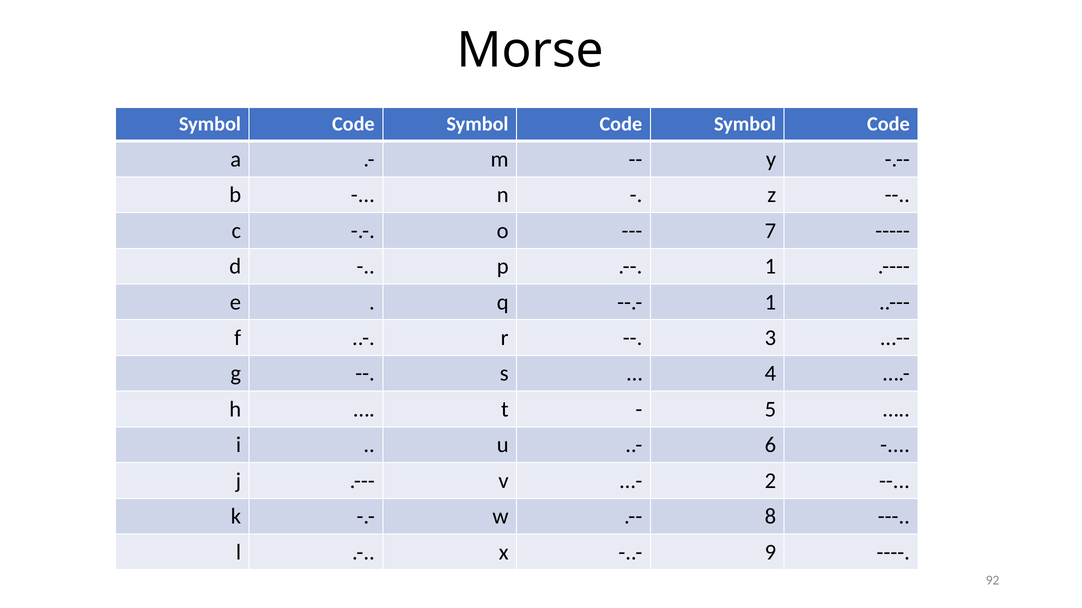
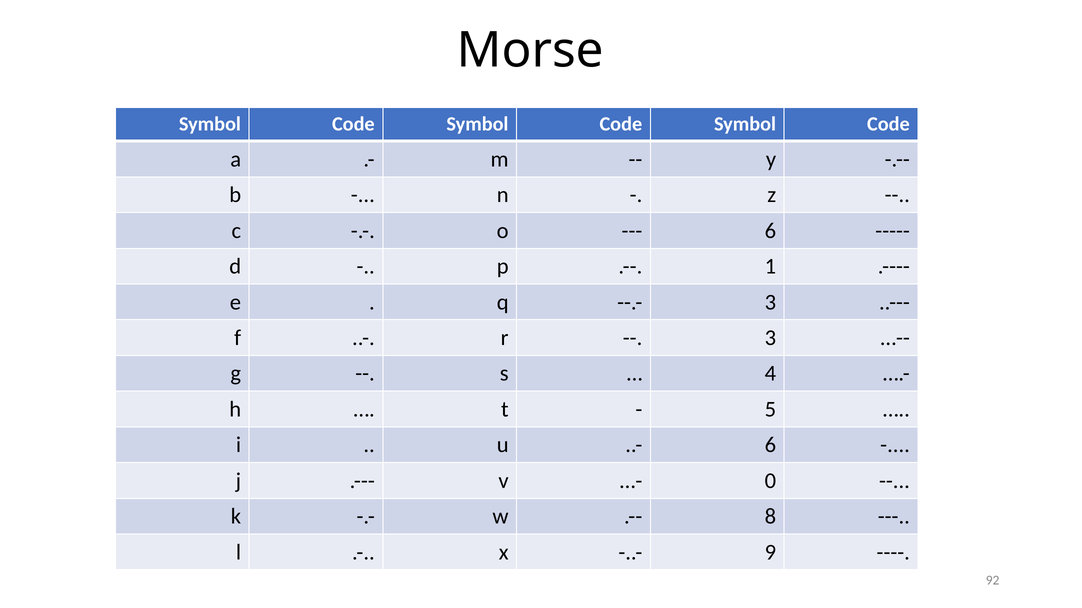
7 at (770, 231): 7 -> 6
1 at (770, 302): 1 -> 3
2: 2 -> 0
